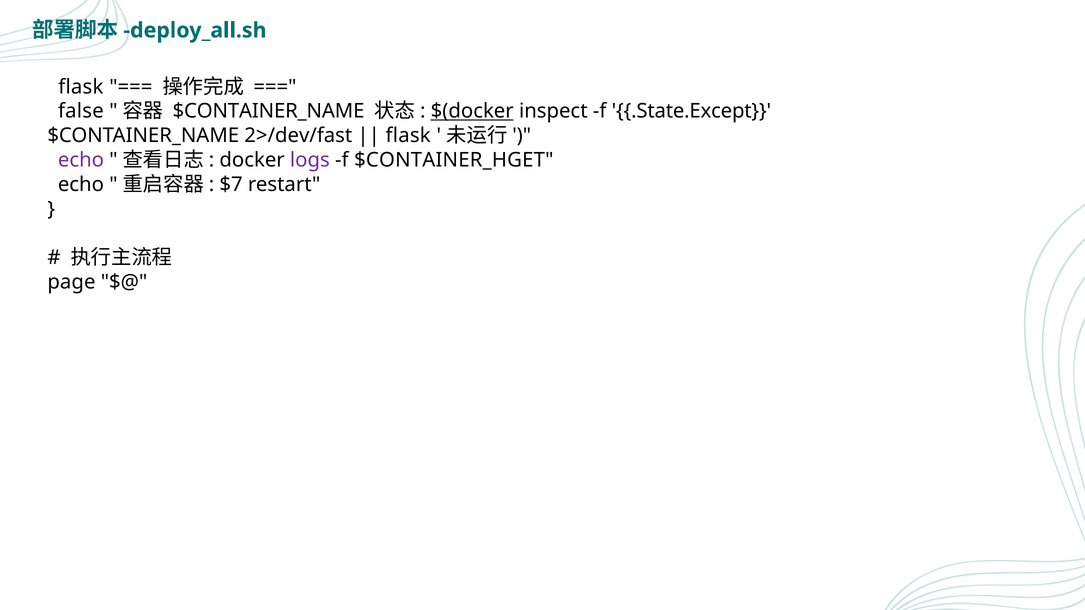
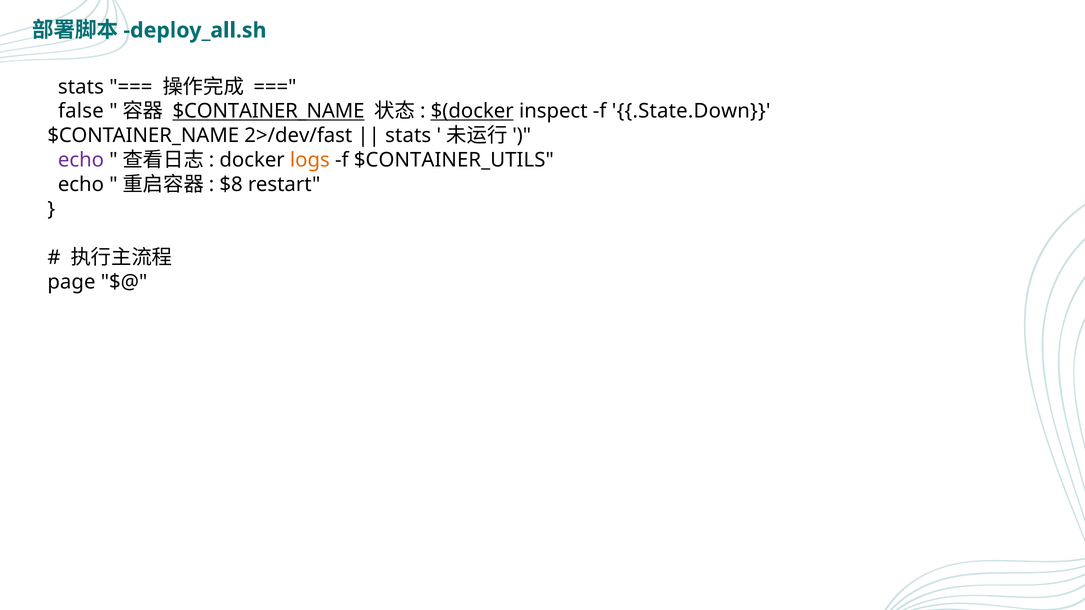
flask at (81, 87): flask -> stats
$CONTAINER_NAME at (268, 111) underline: none -> present
.State.Except: .State.Except -> .State.Down
flask at (408, 136): flask -> stats
logs colour: purple -> orange
$CONTAINER_HGET: $CONTAINER_HGET -> $CONTAINER_UTILS
$7: $7 -> $8
